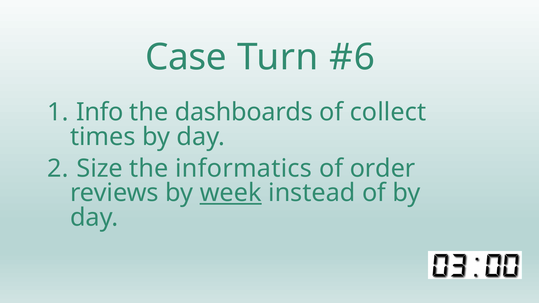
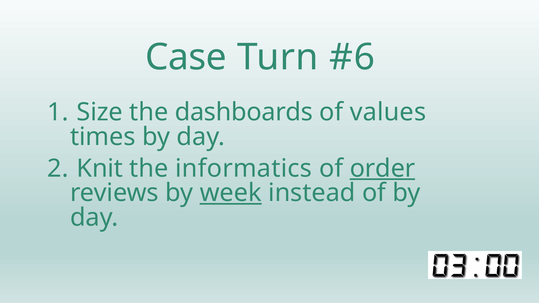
Info: Info -> Size
collect: collect -> values
Size: Size -> Knit
order underline: none -> present
